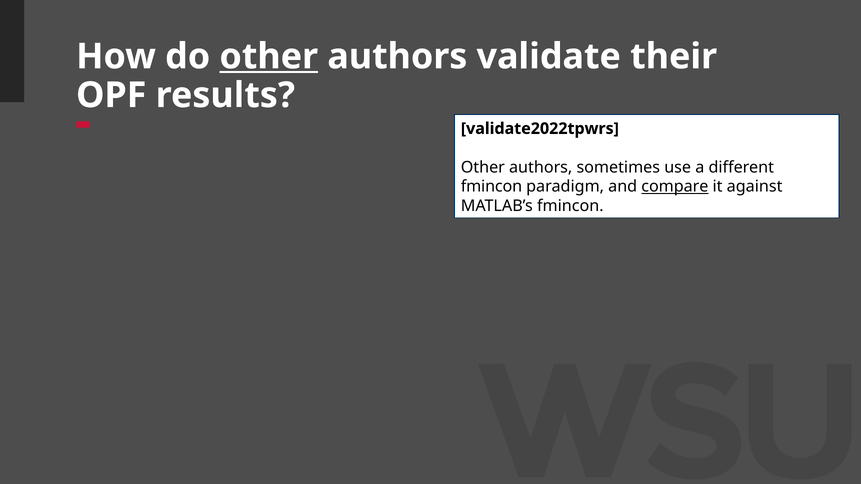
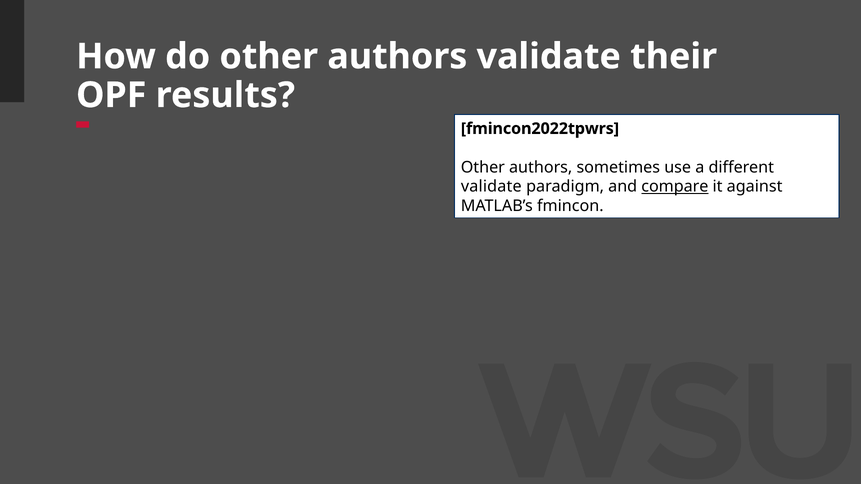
other at (269, 57) underline: present -> none
validate2022tpwrs: validate2022tpwrs -> fmincon2022tpwrs
fmincon at (491, 187): fmincon -> validate
